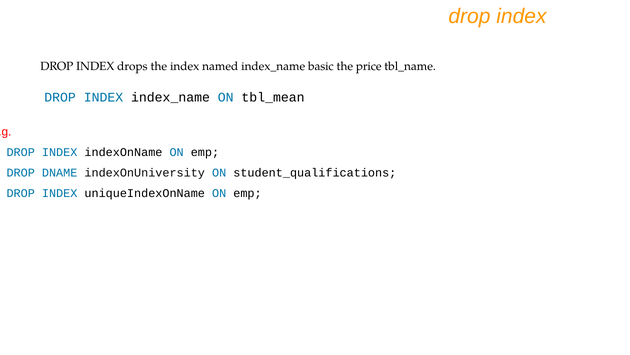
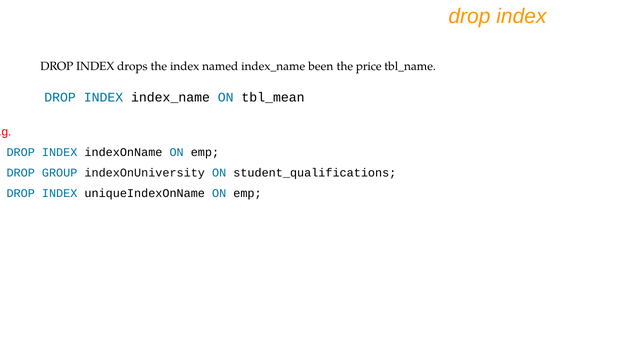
basic: basic -> been
DNAME: DNAME -> GROUP
